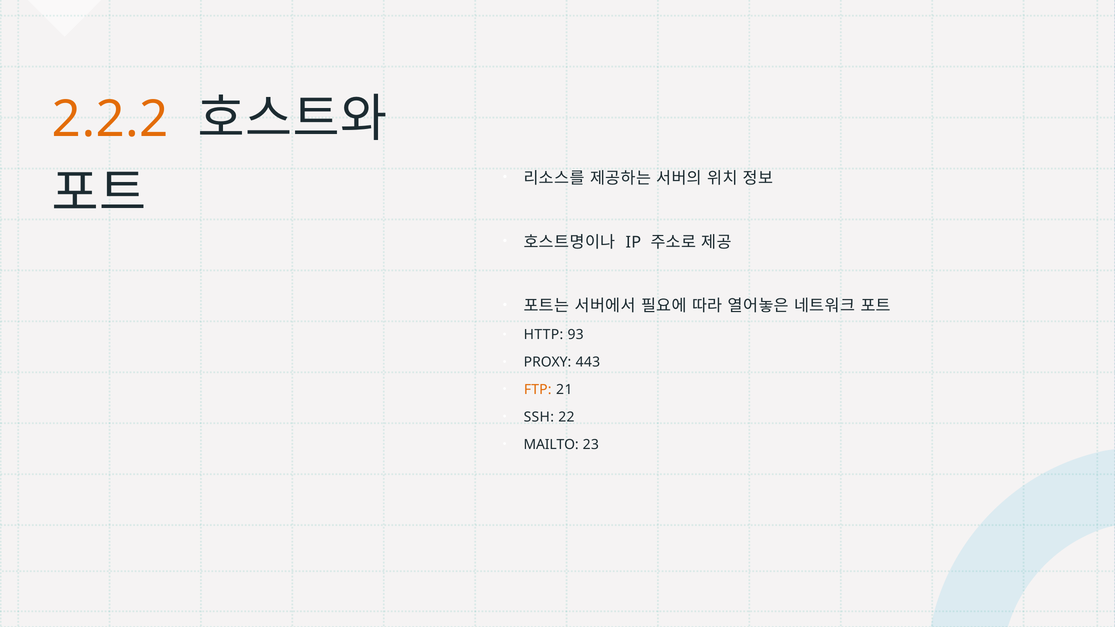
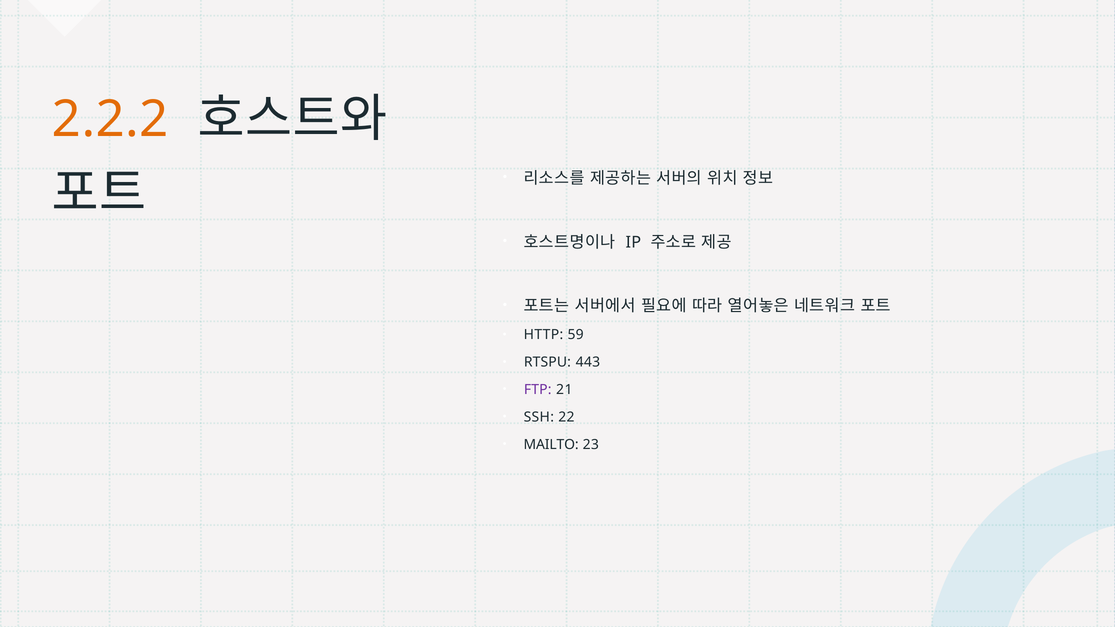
93: 93 -> 59
PROXY: PROXY -> RTSPU
FTP colour: orange -> purple
